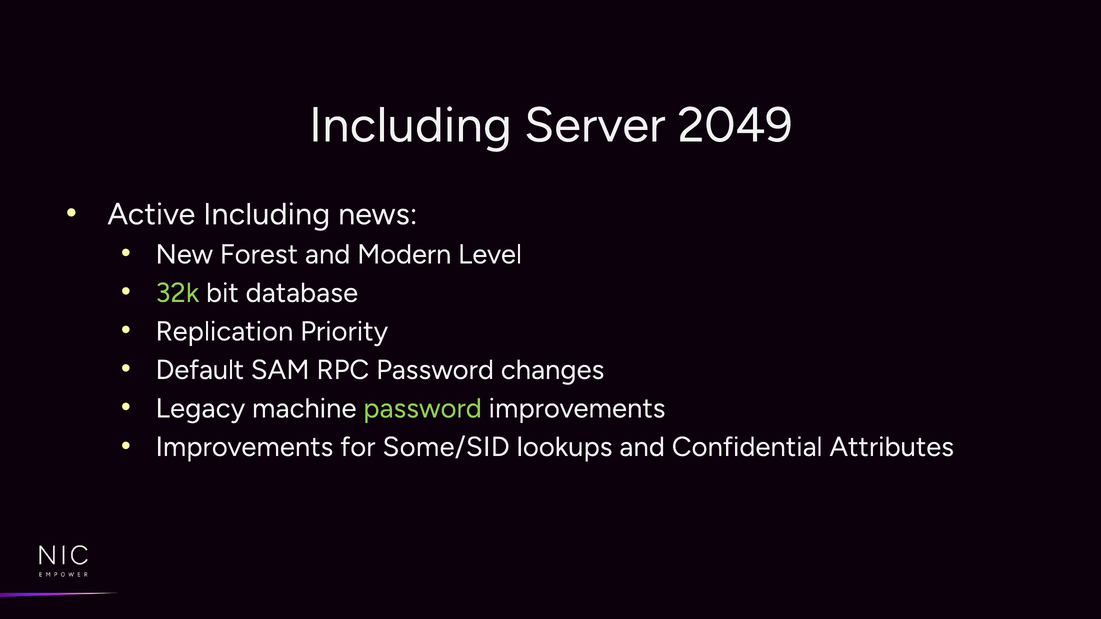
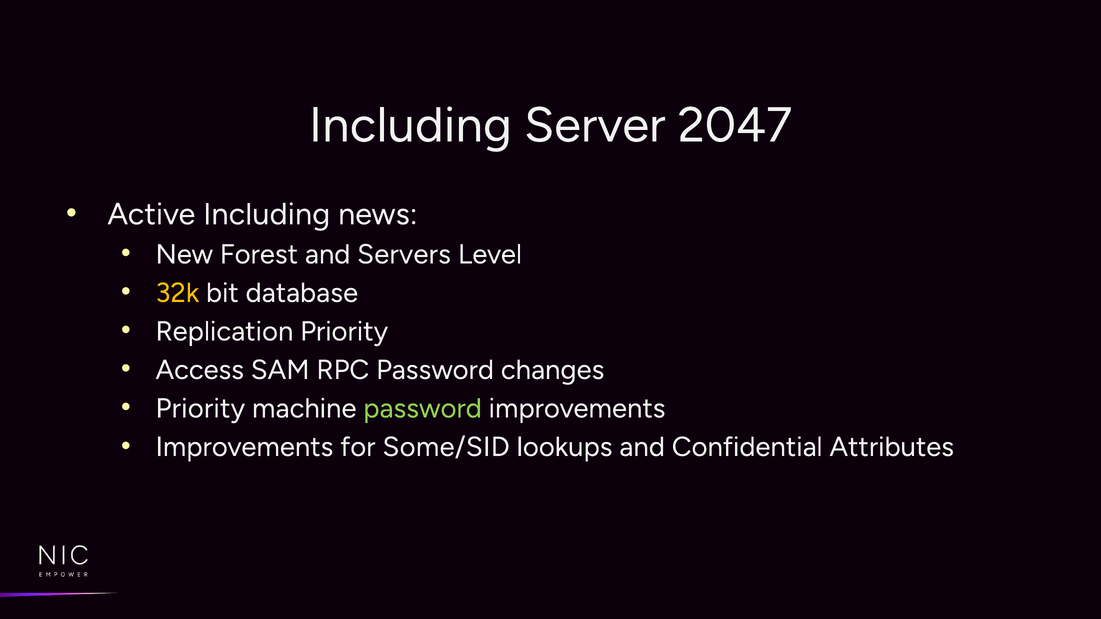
2049: 2049 -> 2047
Modern: Modern -> Servers
32k colour: light green -> yellow
Default: Default -> Access
Legacy at (200, 409): Legacy -> Priority
